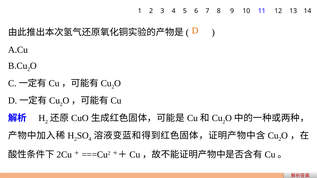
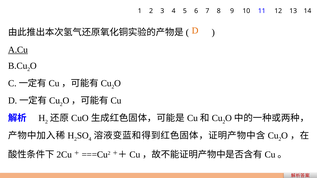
A.Cu underline: none -> present
